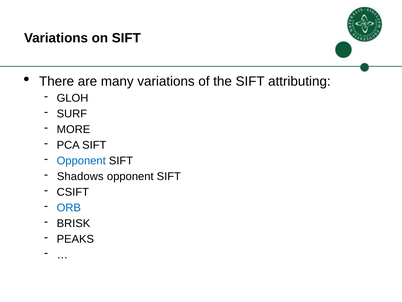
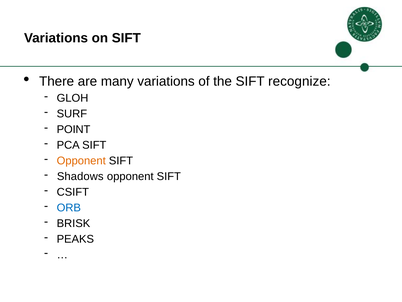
attributing: attributing -> recognize
MORE: MORE -> POINT
Opponent at (81, 161) colour: blue -> orange
